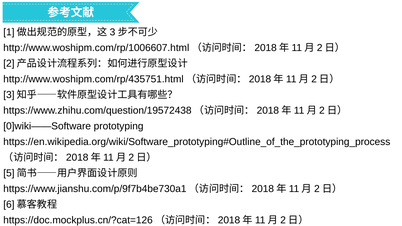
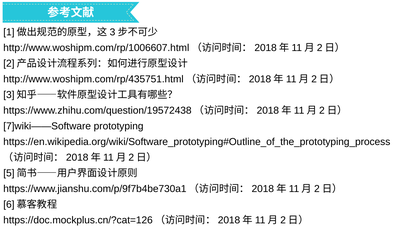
0]wiki——Software: 0]wiki——Software -> 7]wiki——Software
